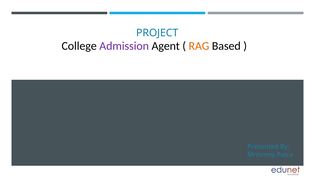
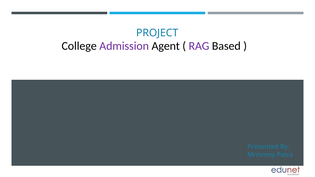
RAG colour: orange -> purple
